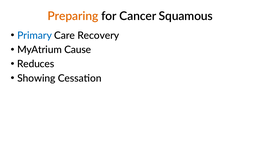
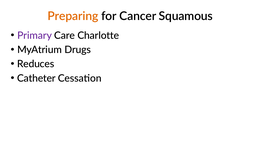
Primary colour: blue -> purple
Recovery: Recovery -> Charlotte
Cause: Cause -> Drugs
Showing: Showing -> Catheter
